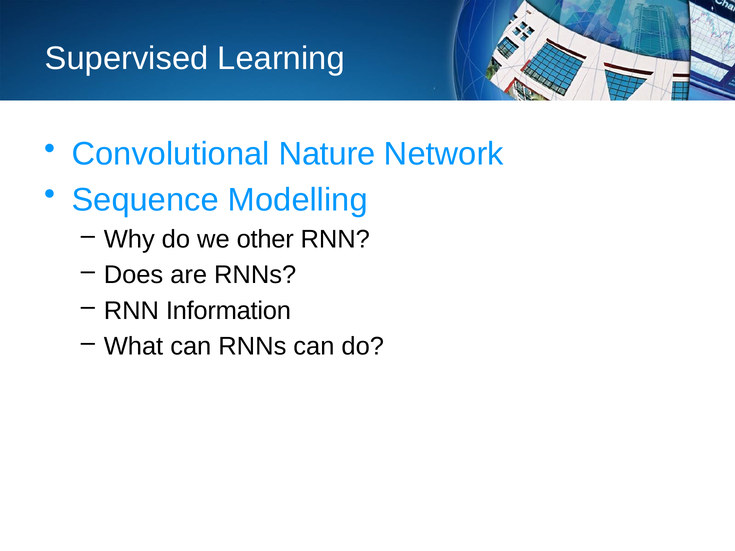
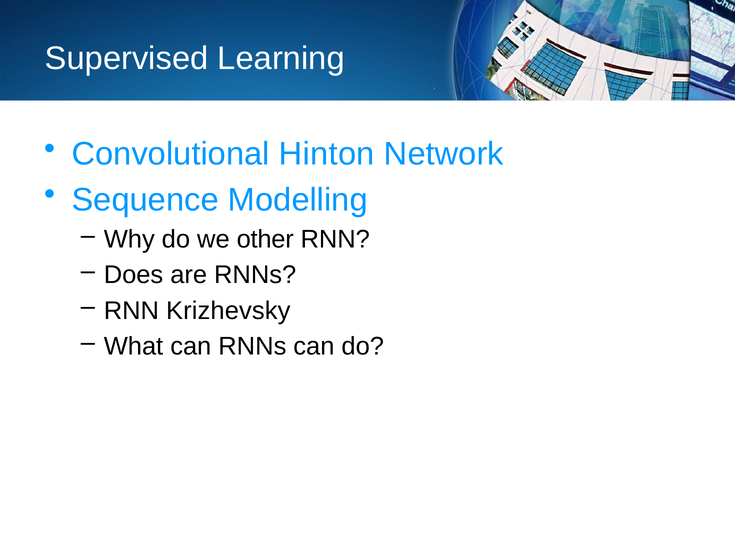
Nature: Nature -> Hinton
Information: Information -> Krizhevsky
